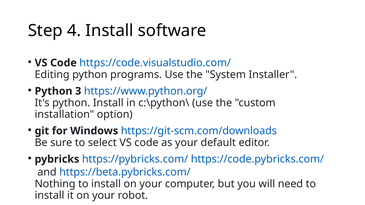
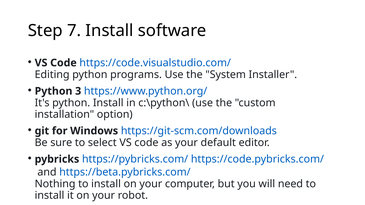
4: 4 -> 7
